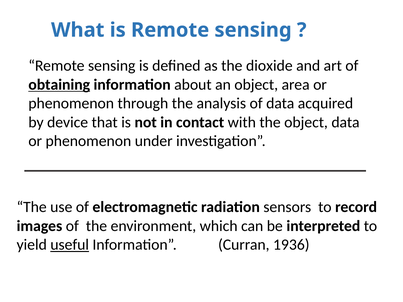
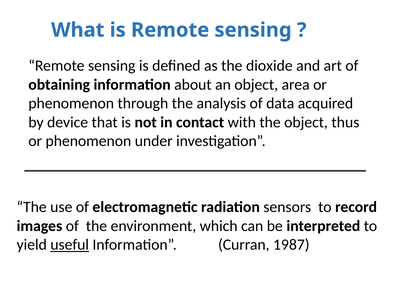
obtaining underline: present -> none
object data: data -> thus
1936: 1936 -> 1987
